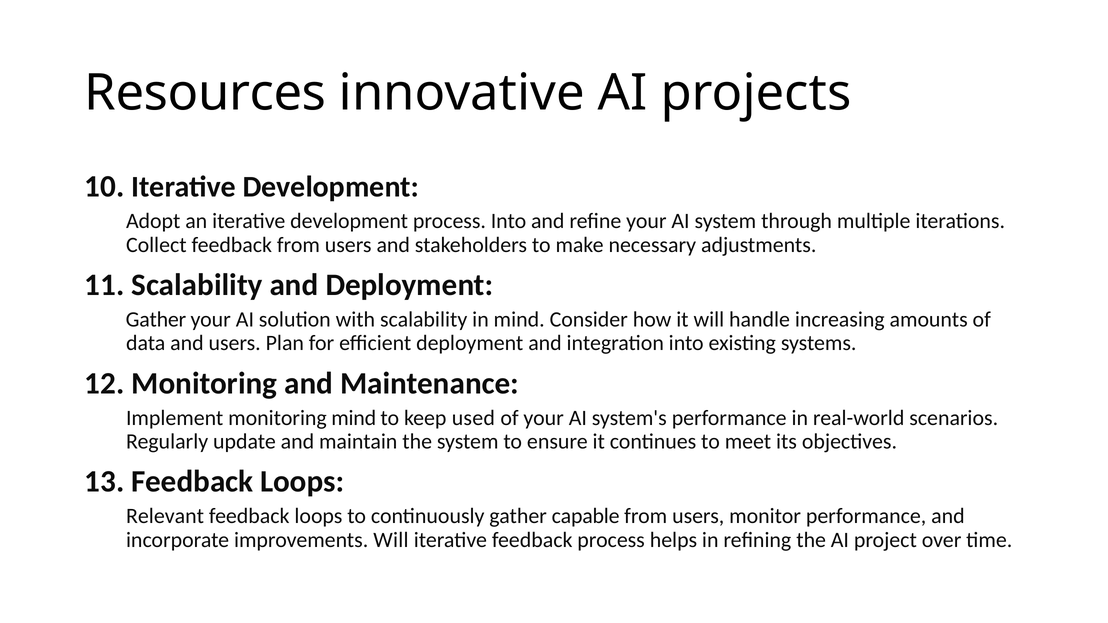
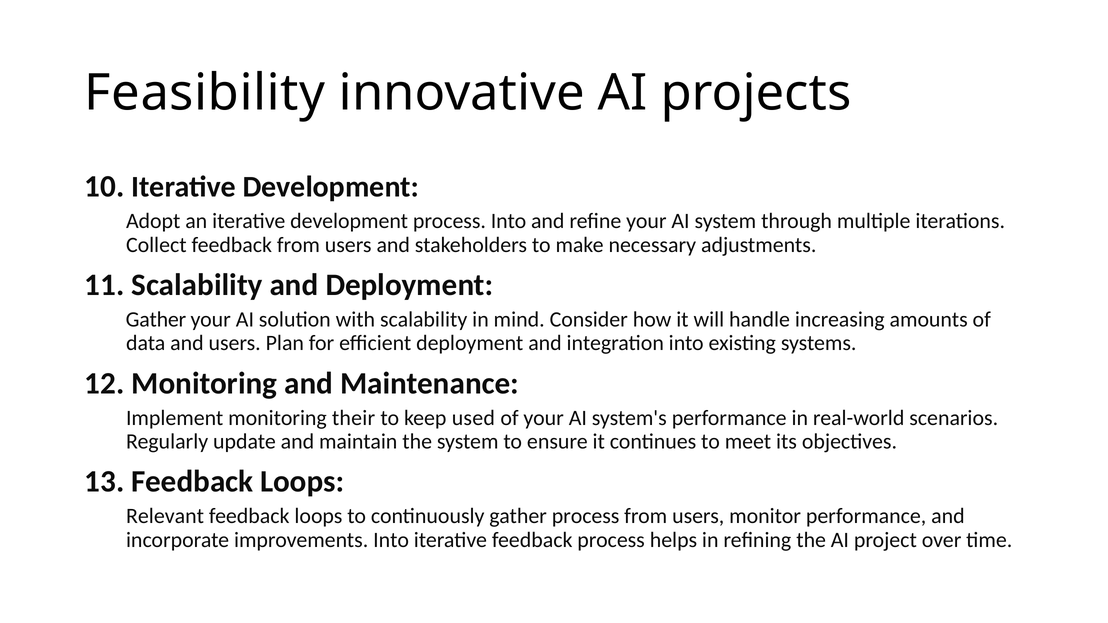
Resources: Resources -> Feasibility
monitoring mind: mind -> their
gather capable: capable -> process
improvements Will: Will -> Into
